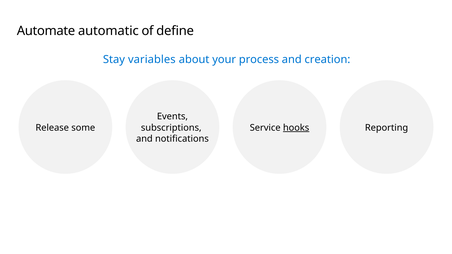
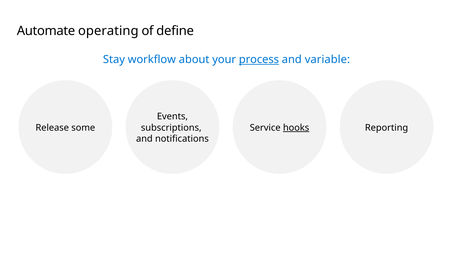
automatic: automatic -> operating
variables: variables -> workflow
process underline: none -> present
creation: creation -> variable
